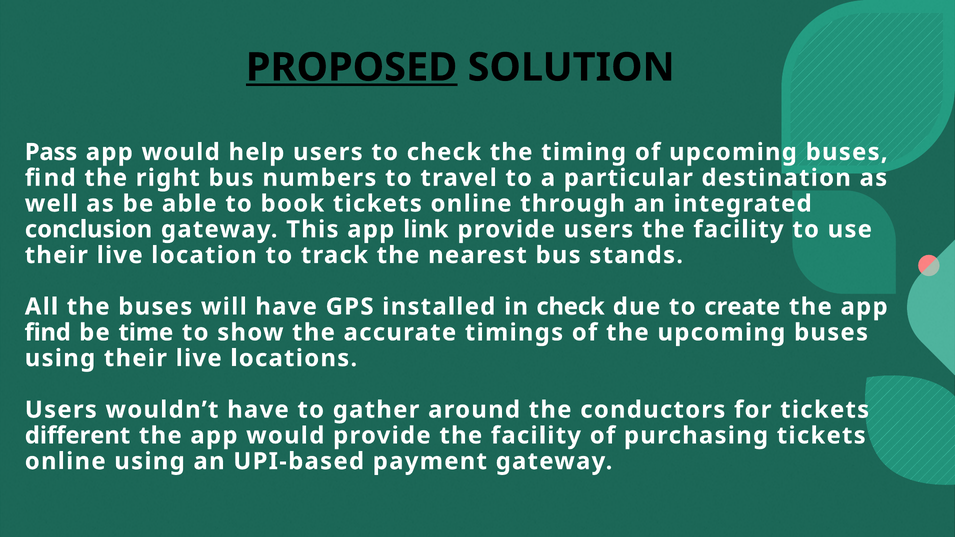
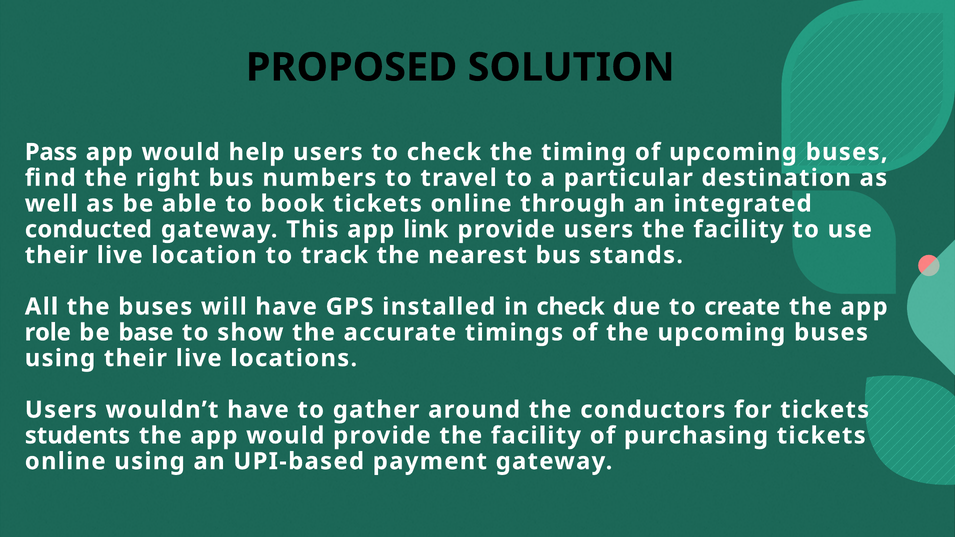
PROPOSED underline: present -> none
conclusion: conclusion -> conducted
find at (48, 333): find -> role
time: time -> base
different: different -> students
